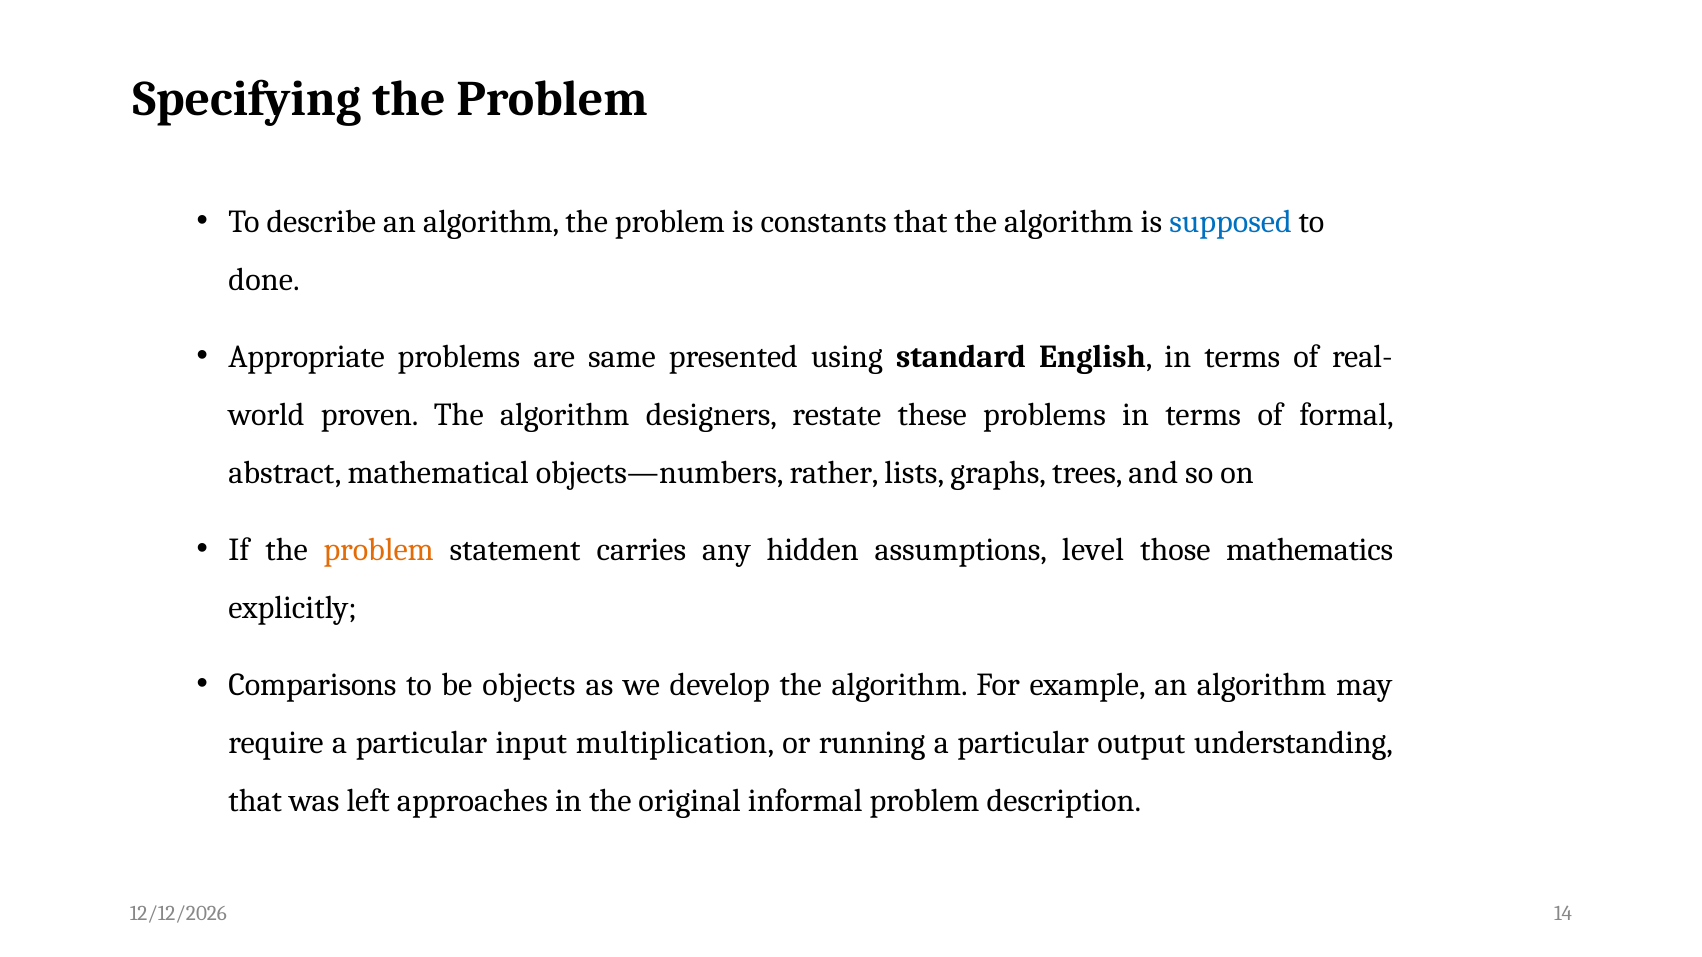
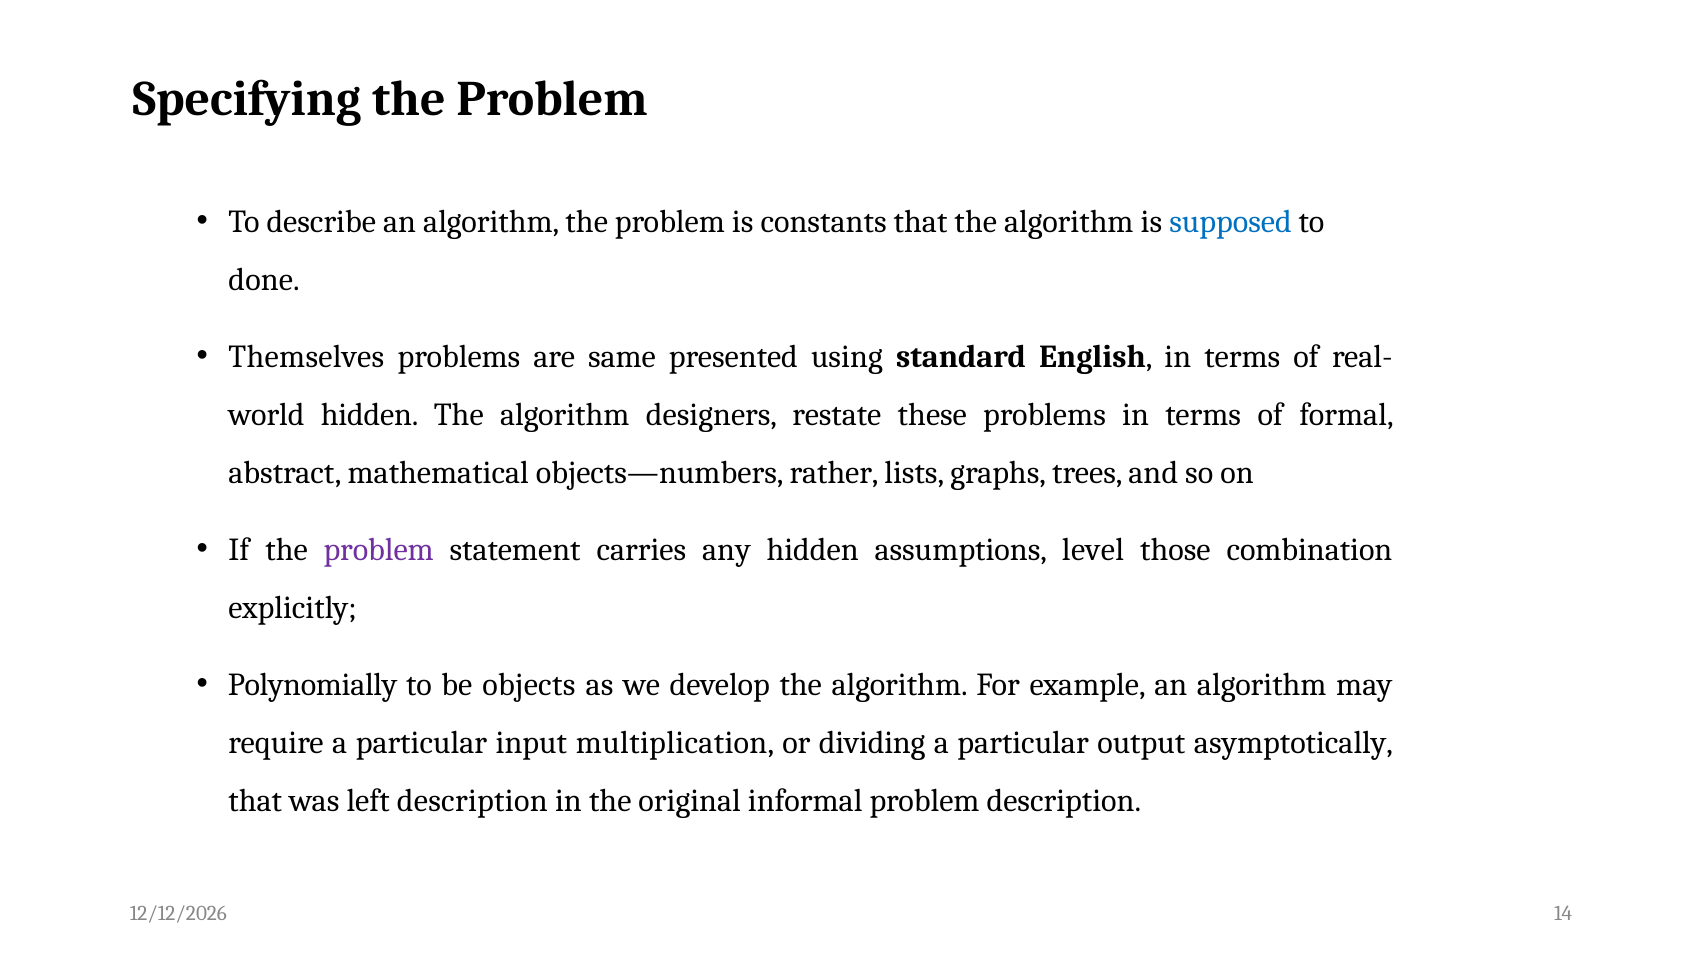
Appropriate: Appropriate -> Themselves
proven at (370, 415): proven -> hidden
problem at (379, 550) colour: orange -> purple
mathematics: mathematics -> combination
Comparisons: Comparisons -> Polynomially
running: running -> dividing
understanding: understanding -> asymptotically
left approaches: approaches -> description
